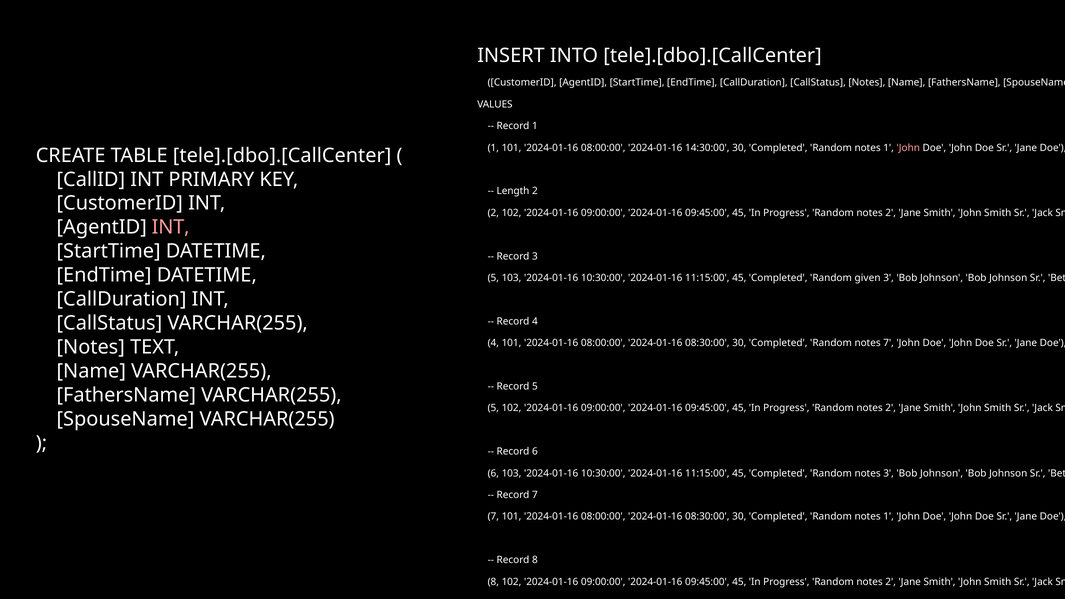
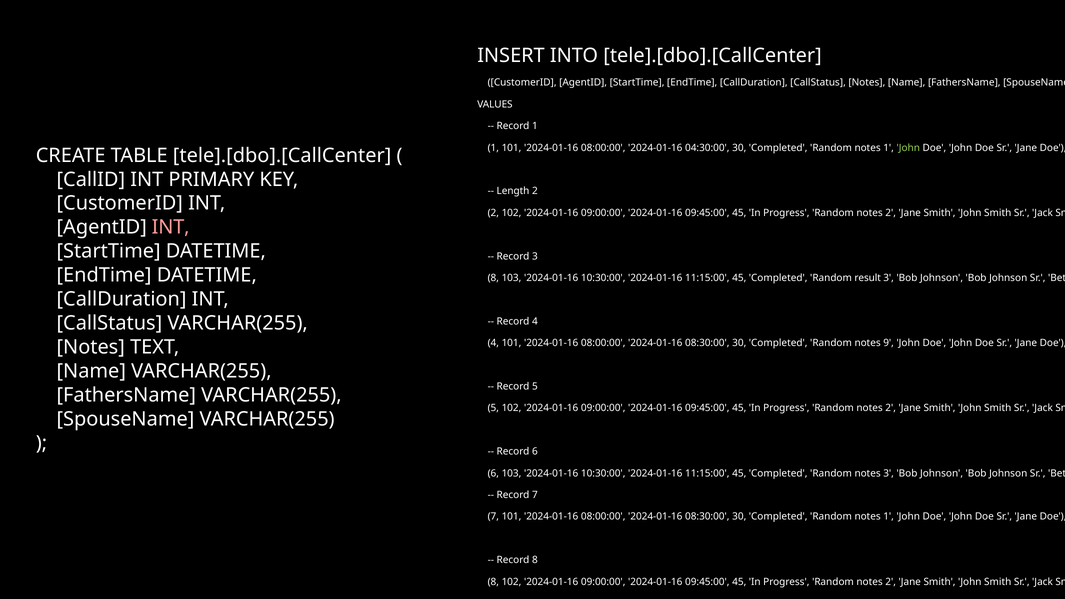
14:30:00: 14:30:00 -> 04:30:00
John at (908, 148) colour: pink -> light green
5 at (493, 278): 5 -> 8
given: given -> result
notes 7: 7 -> 9
